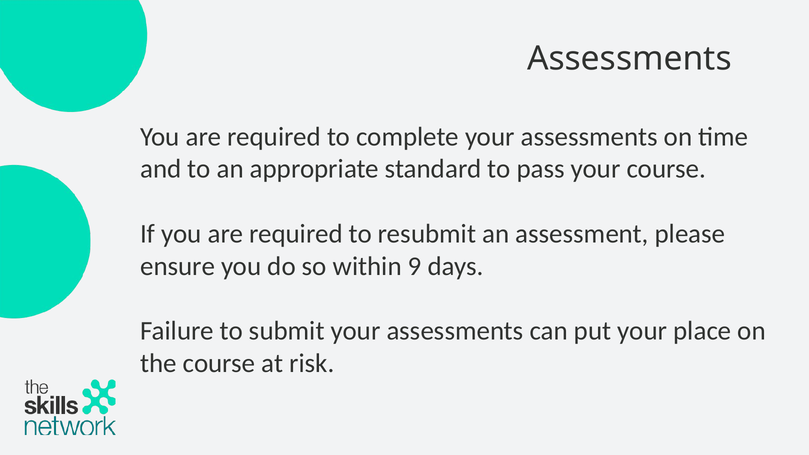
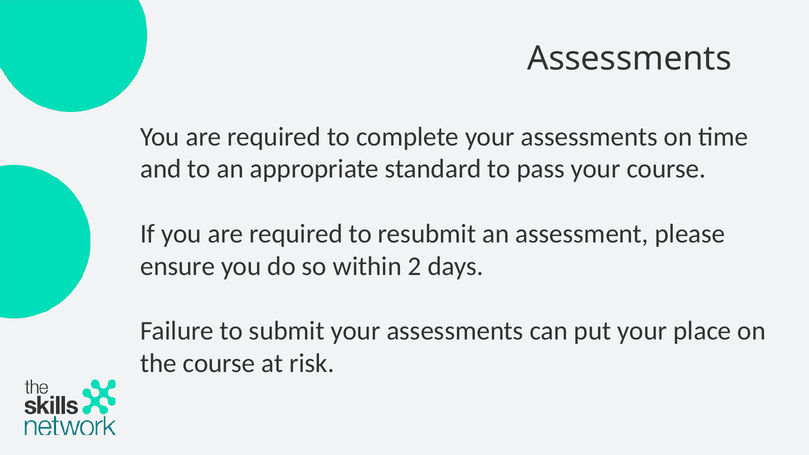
9: 9 -> 2
